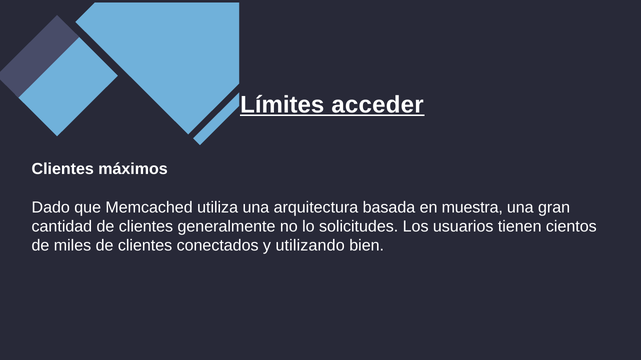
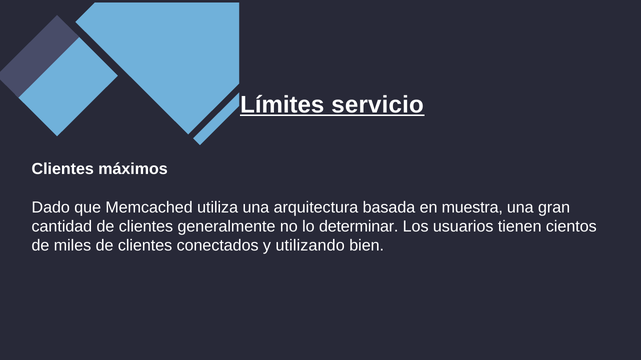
acceder: acceder -> servicio
solicitudes: solicitudes -> determinar
